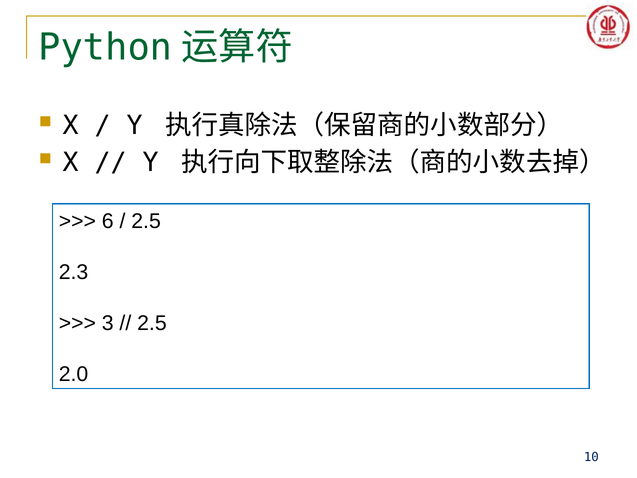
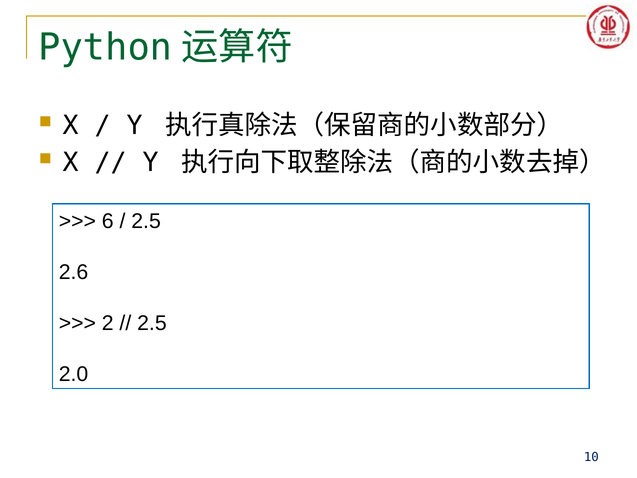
2.3: 2.3 -> 2.6
3: 3 -> 2
